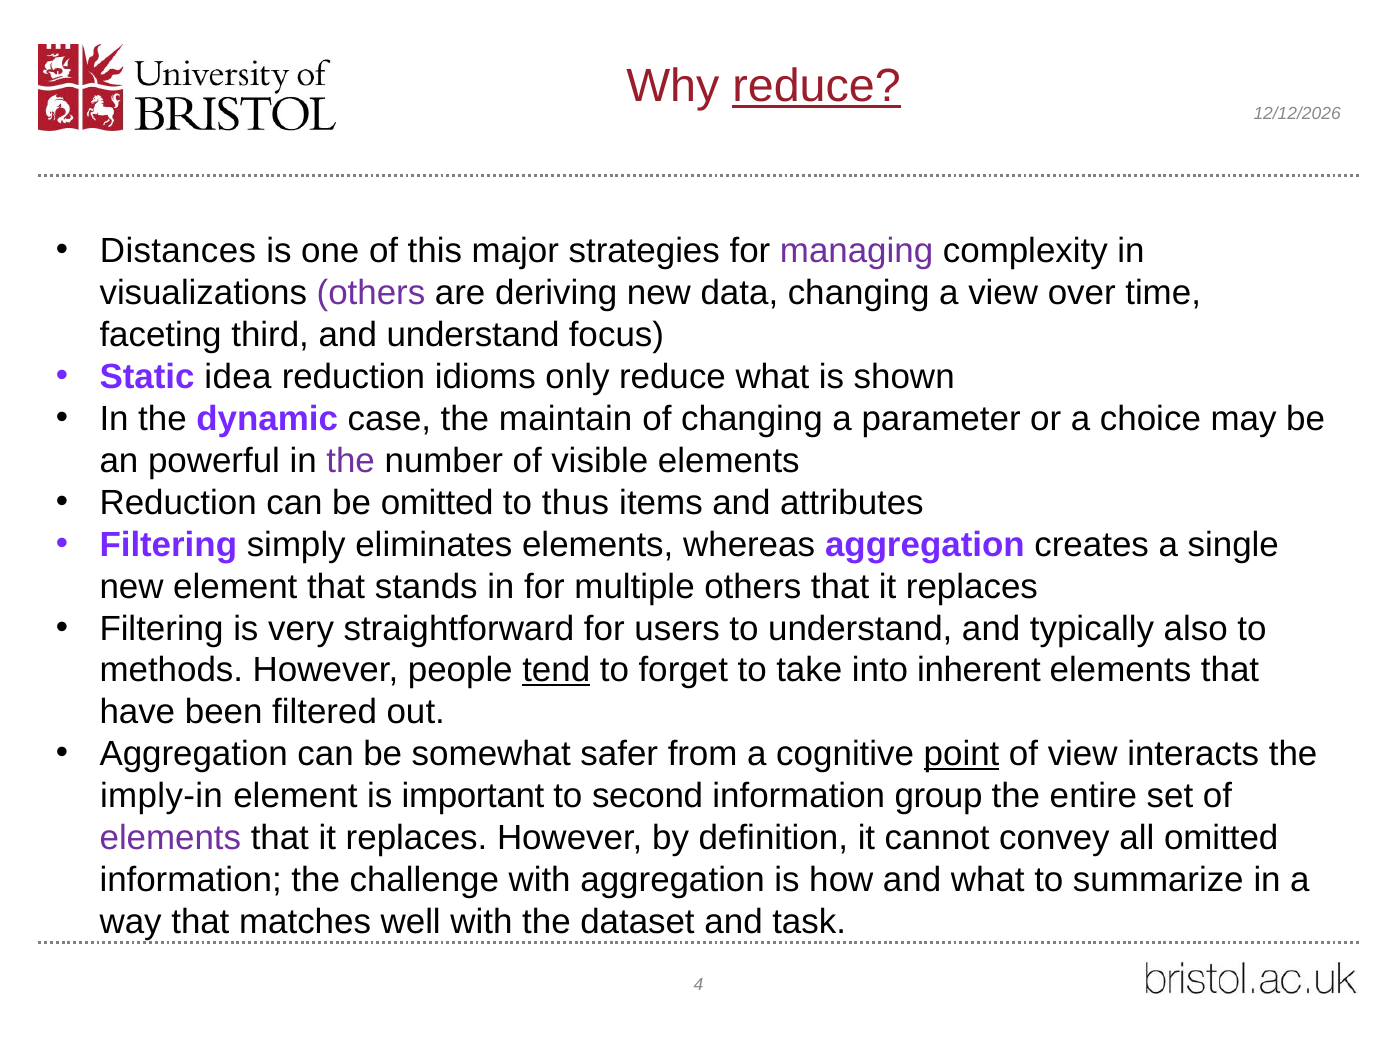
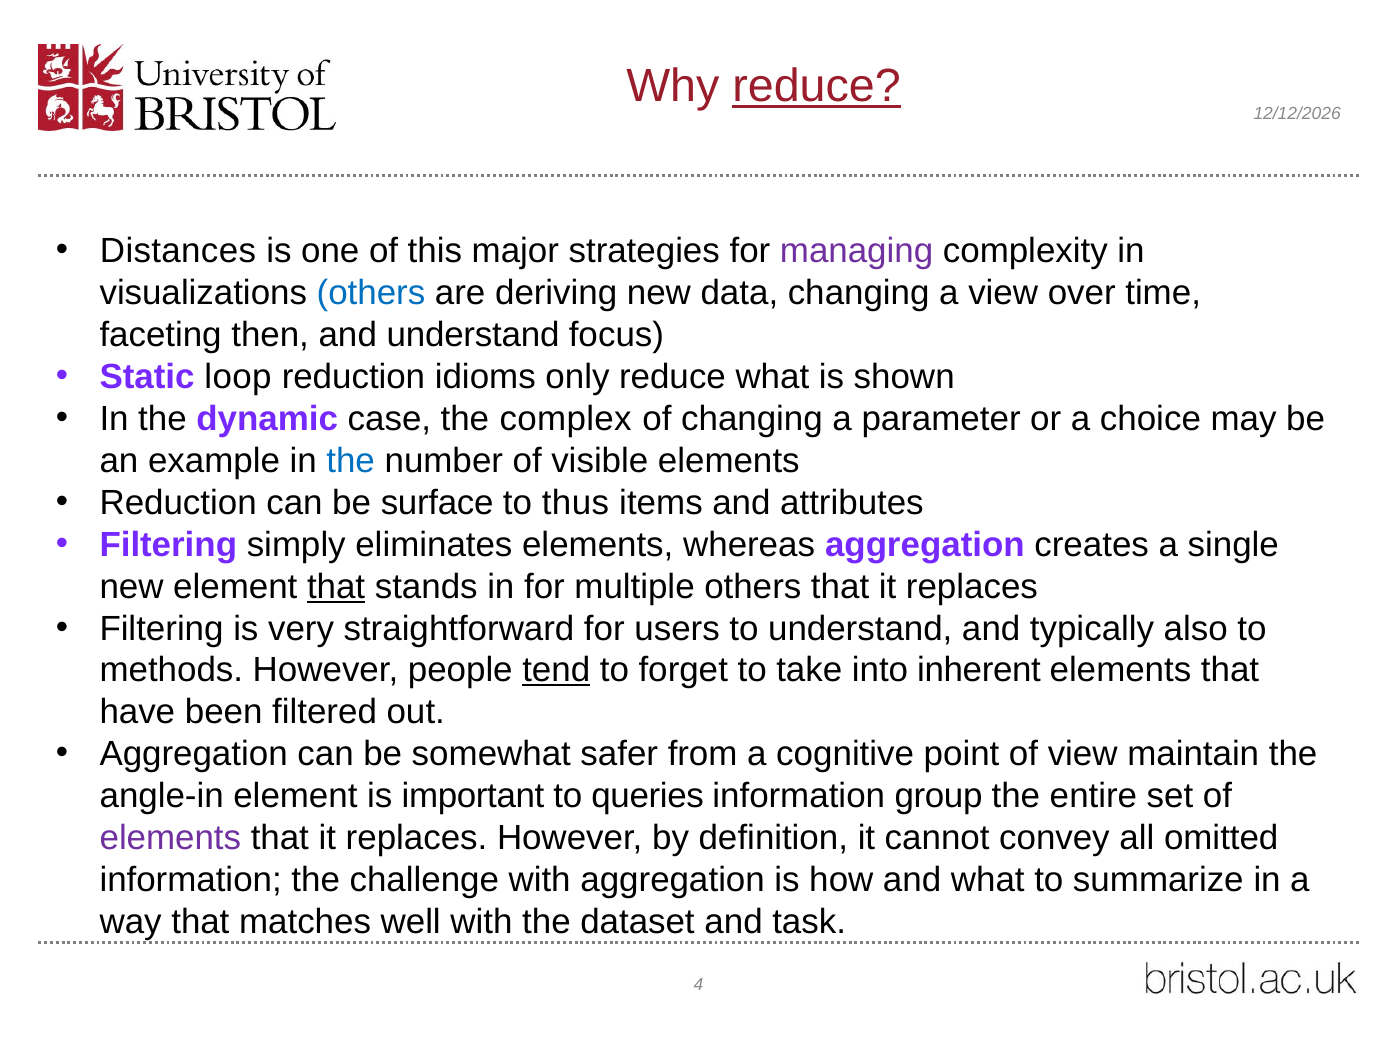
others at (371, 293) colour: purple -> blue
third: third -> then
idea: idea -> loop
maintain: maintain -> complex
powerful: powerful -> example
the at (351, 461) colour: purple -> blue
be omitted: omitted -> surface
that at (336, 586) underline: none -> present
point underline: present -> none
interacts: interacts -> maintain
imply-in: imply-in -> angle-in
second: second -> queries
